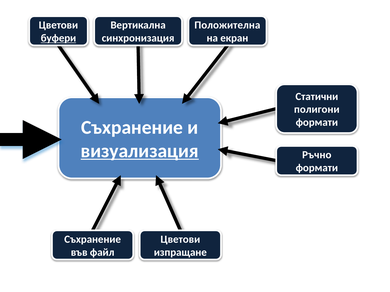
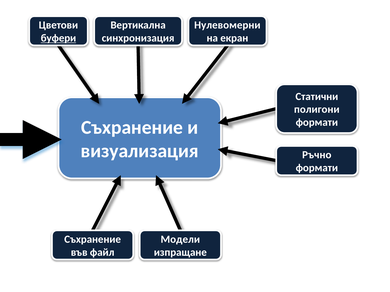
Положителна: Положителна -> Нулевомерни
визуализация underline: present -> none
Цветови at (180, 240): Цветови -> Модели
